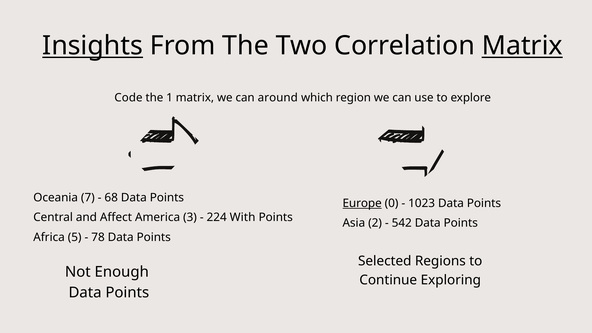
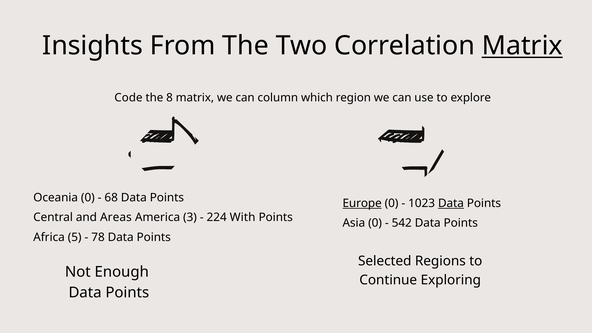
Insights underline: present -> none
1: 1 -> 8
around: around -> column
Oceania 7: 7 -> 0
Data at (451, 203) underline: none -> present
Affect: Affect -> Areas
Asia 2: 2 -> 0
